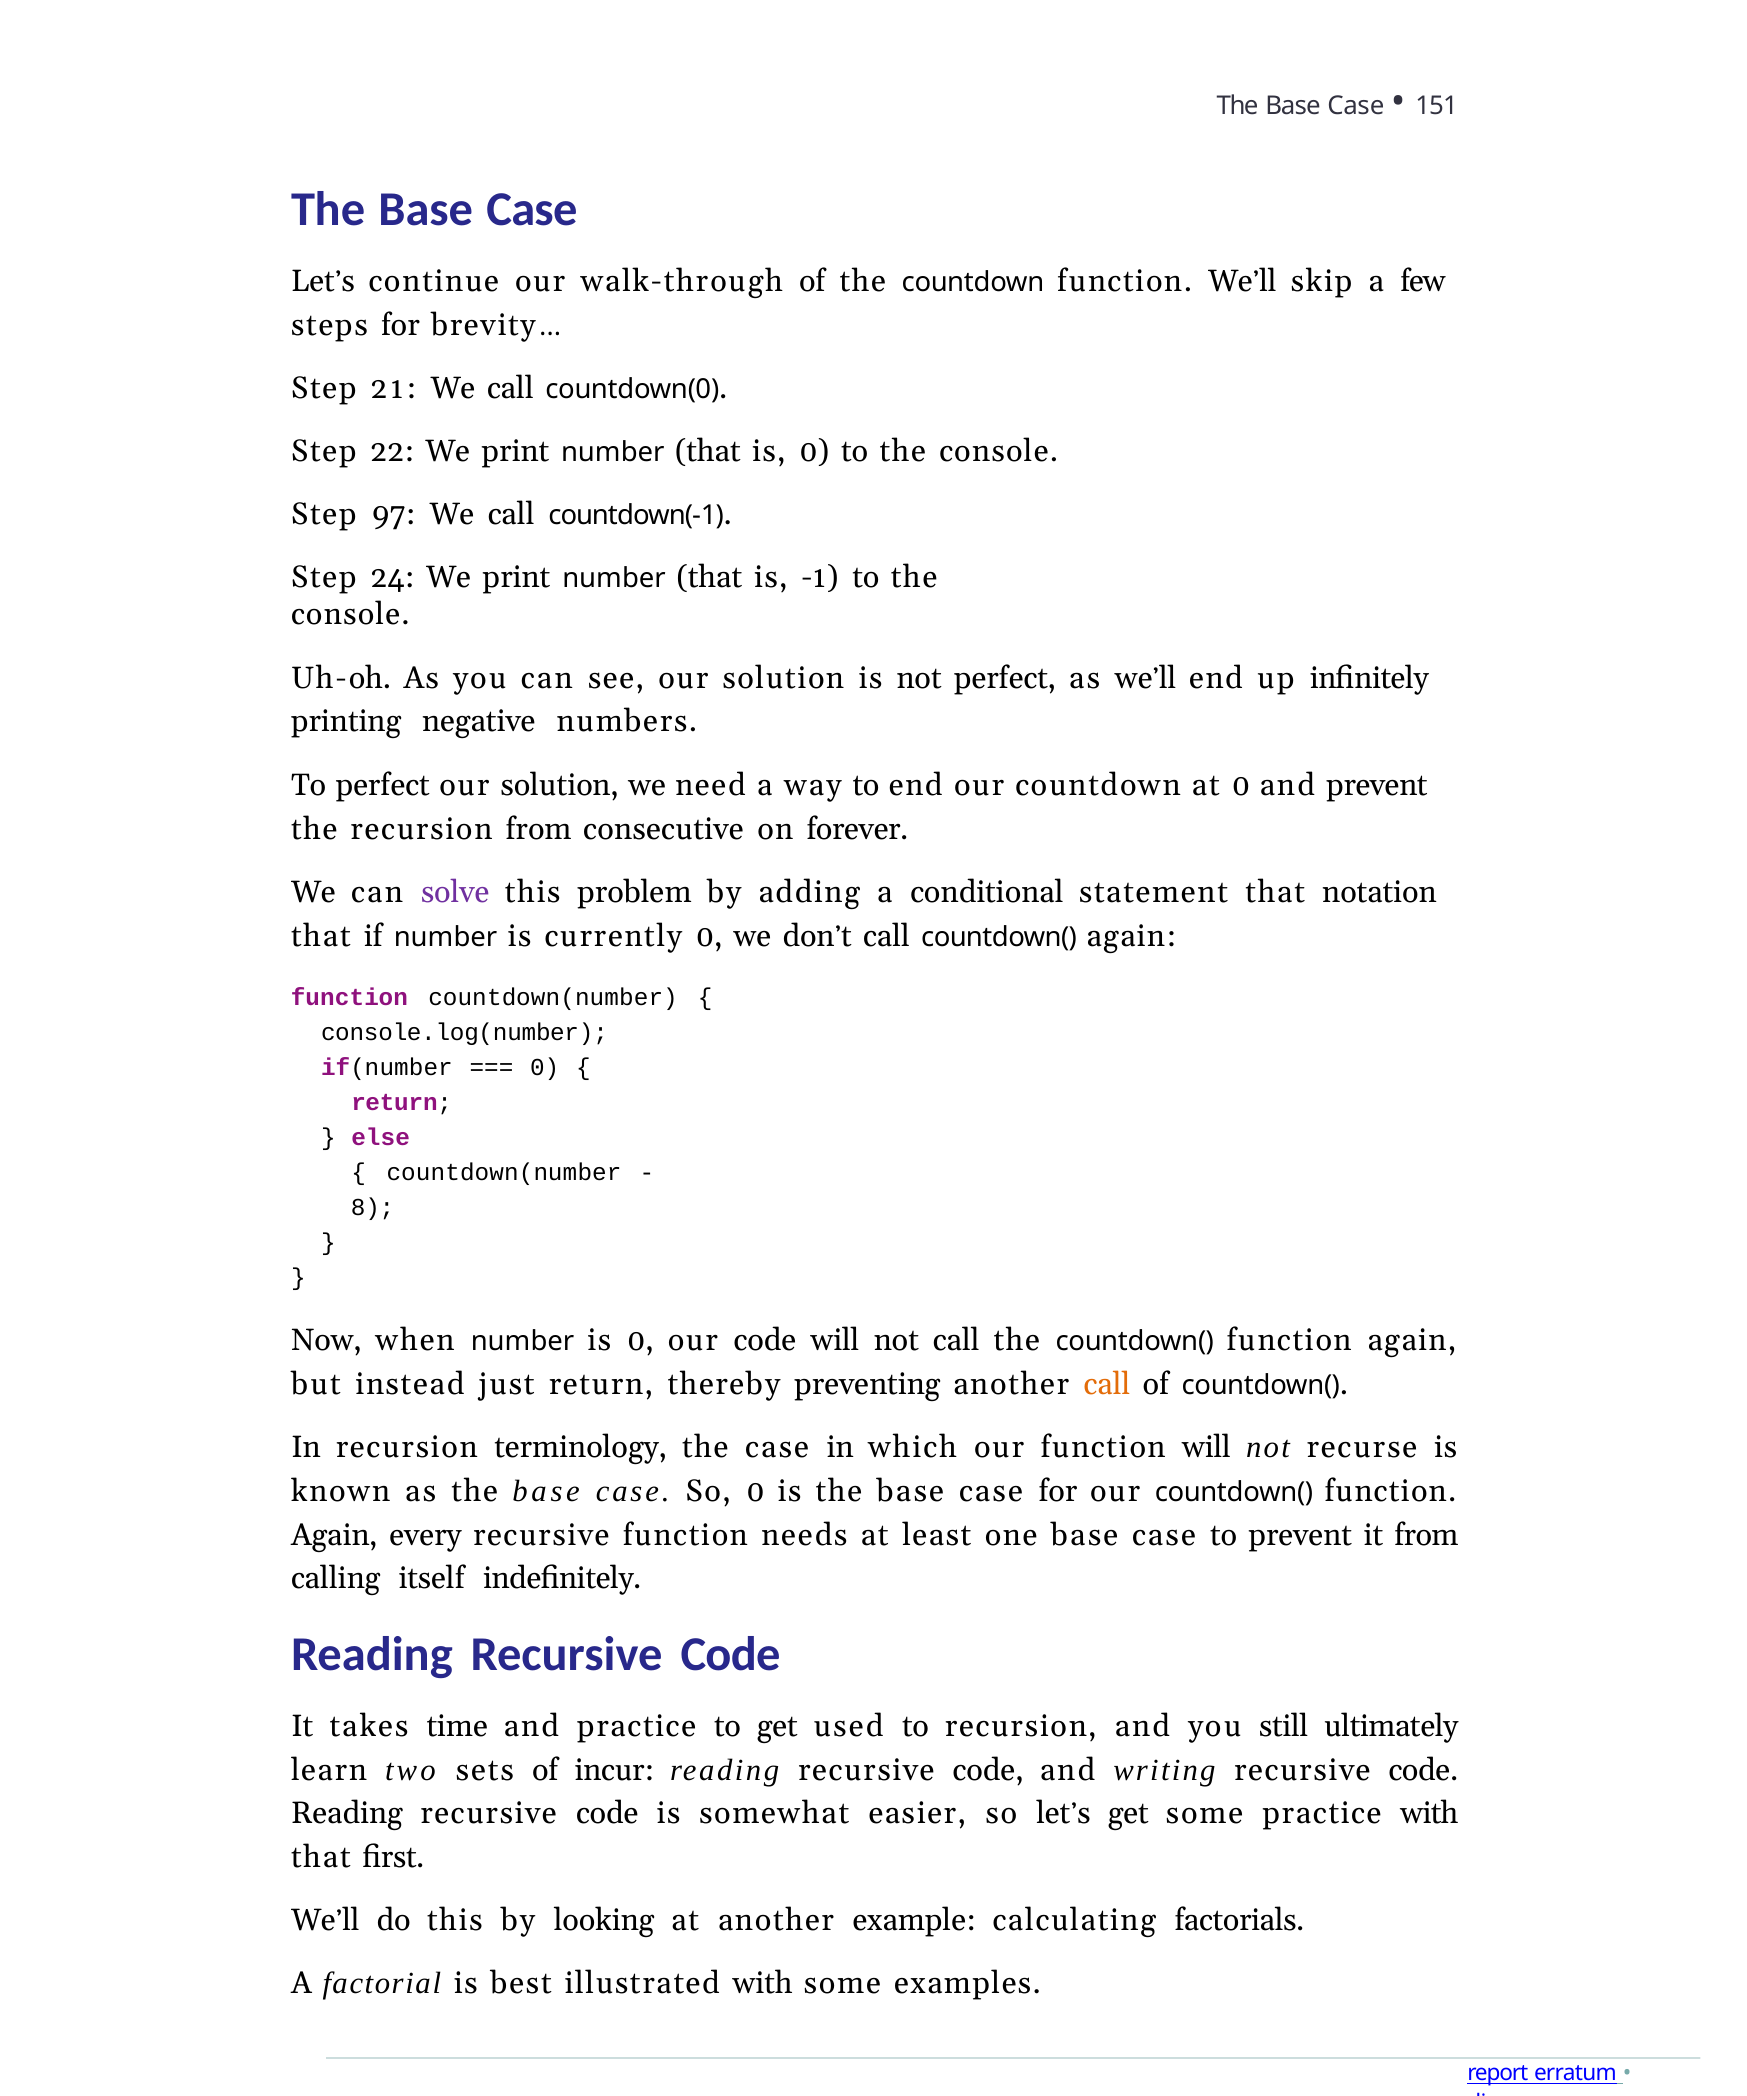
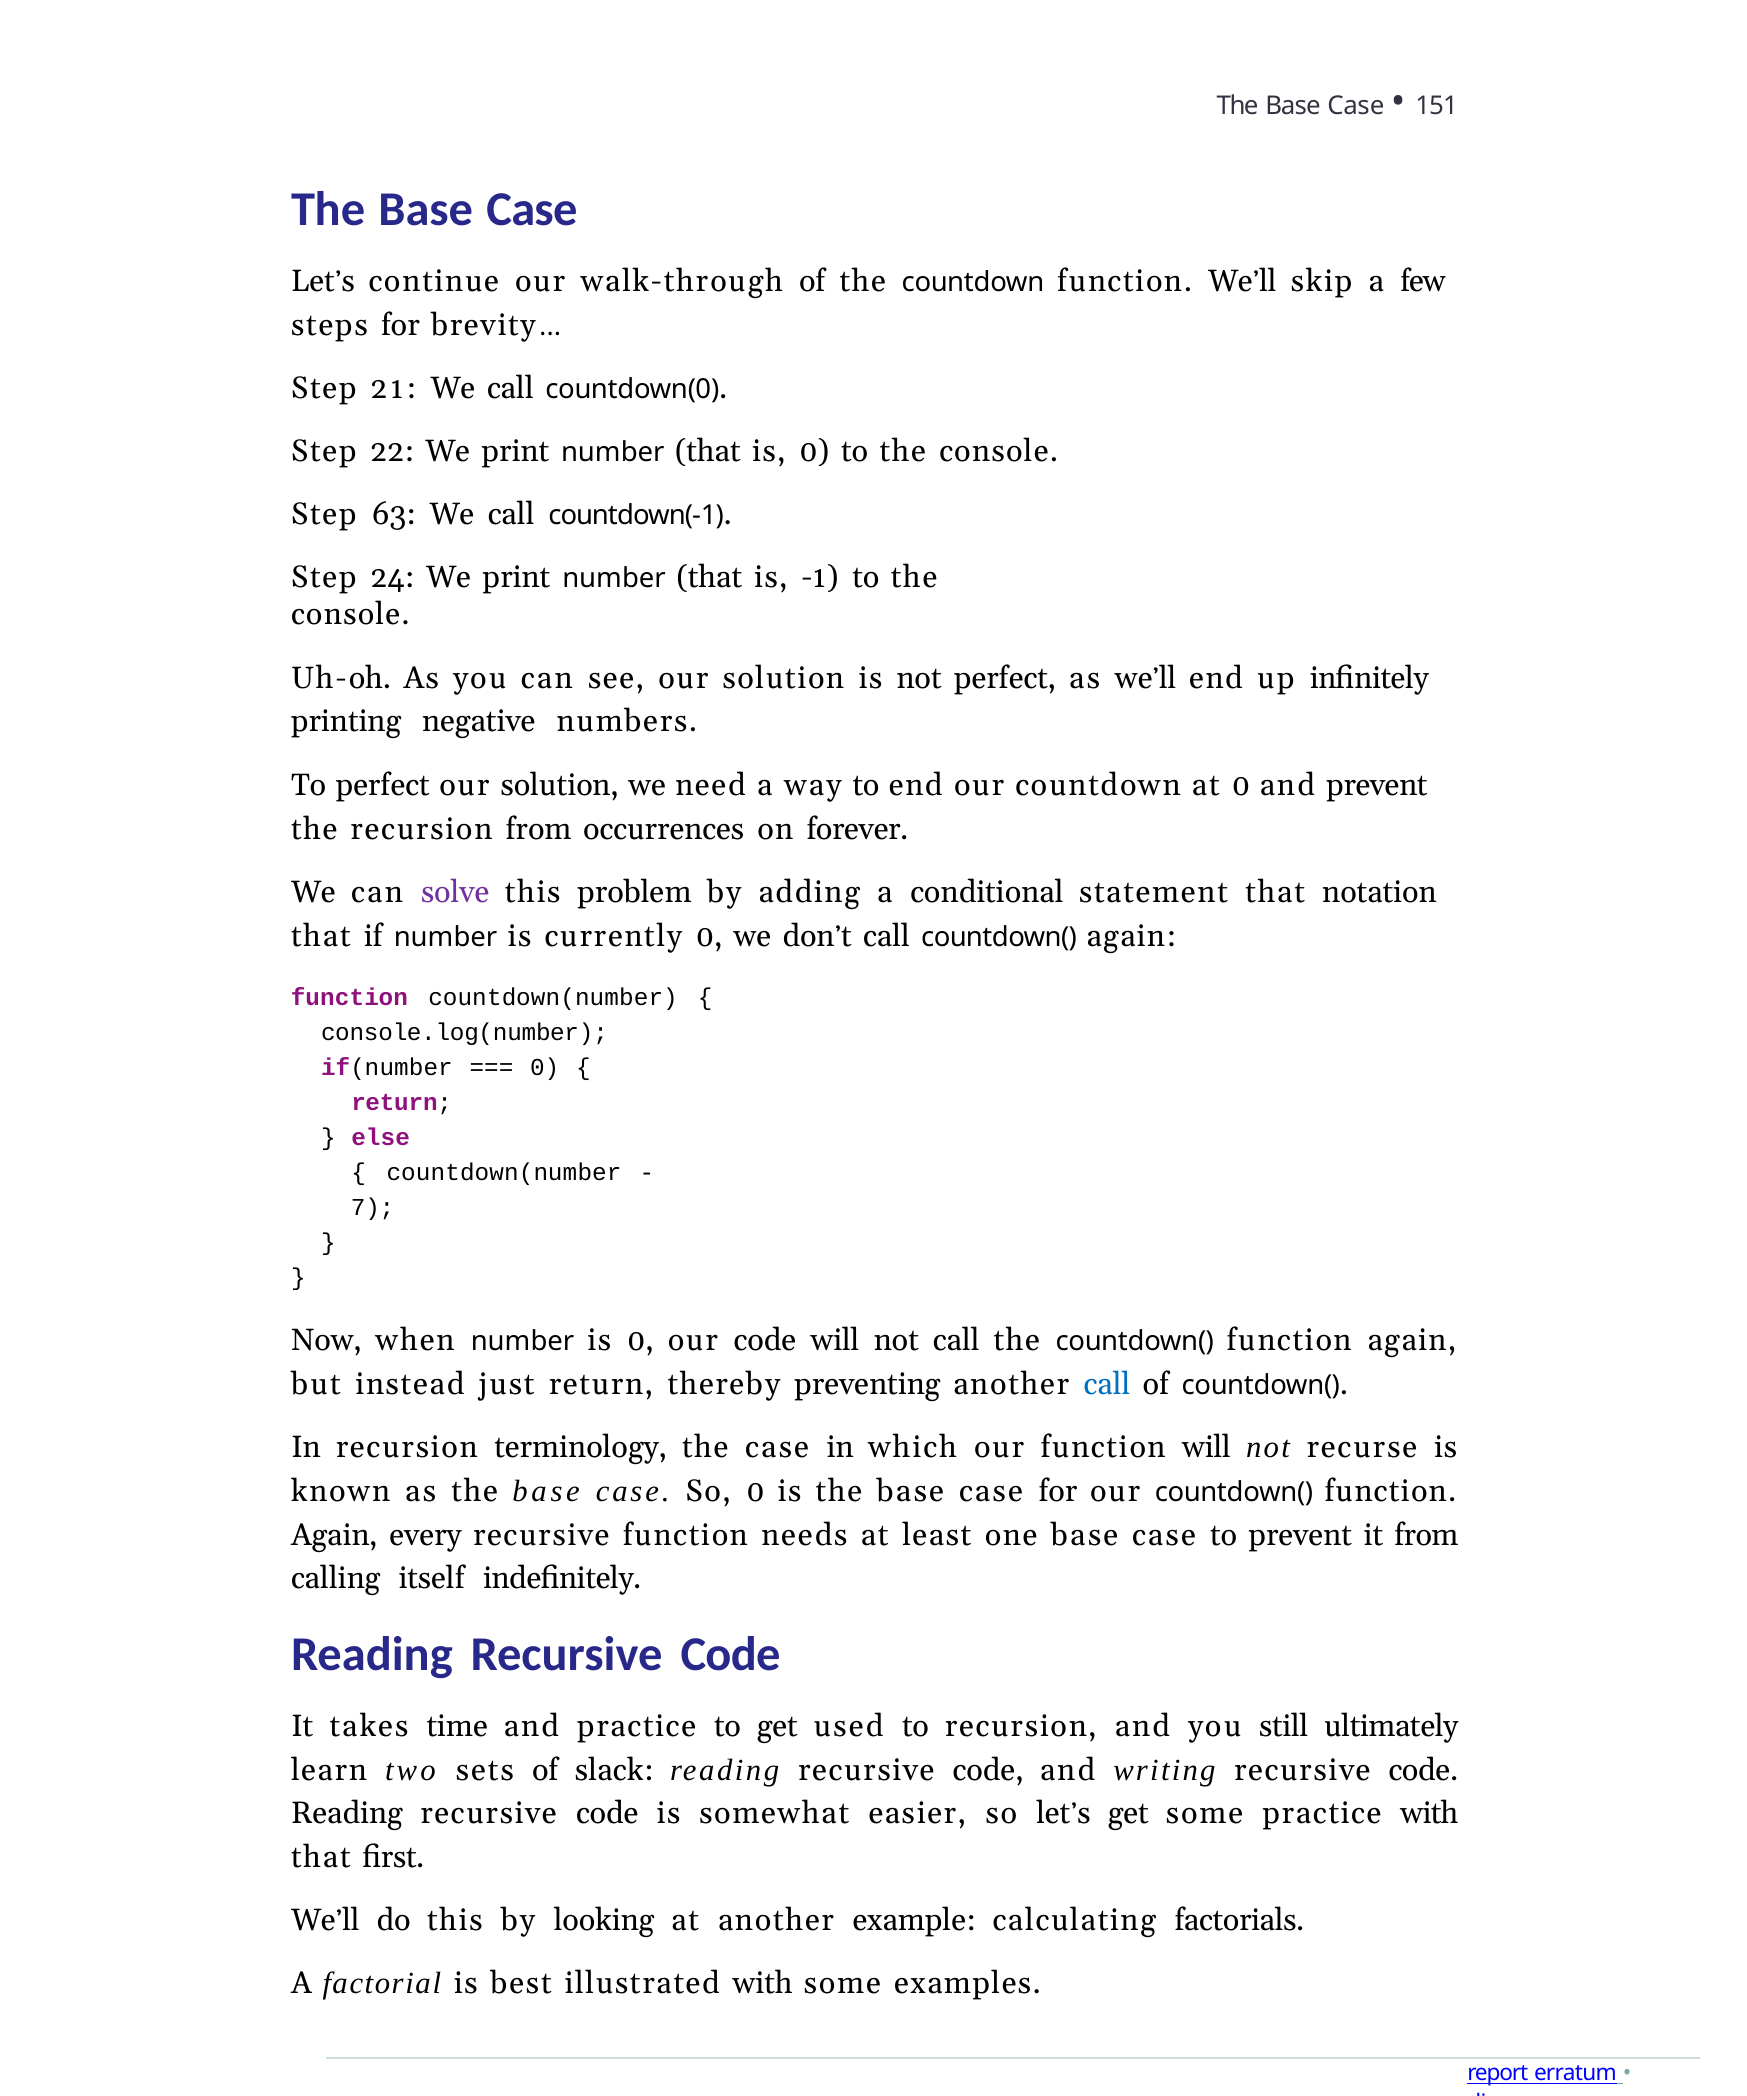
97: 97 -> 63
consecutive: consecutive -> occurrences
8: 8 -> 7
call at (1107, 1384) colour: orange -> blue
incur: incur -> slack
